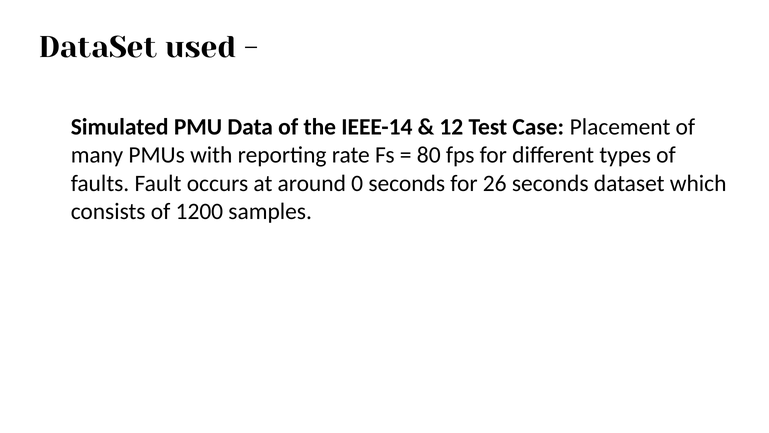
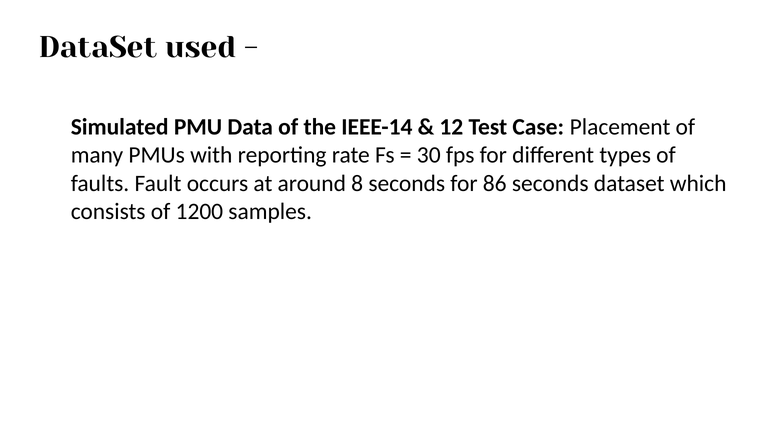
80: 80 -> 30
0: 0 -> 8
26: 26 -> 86
